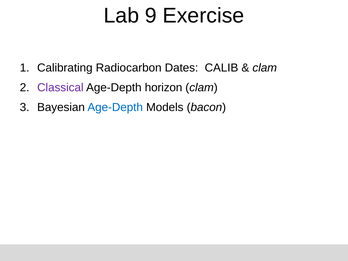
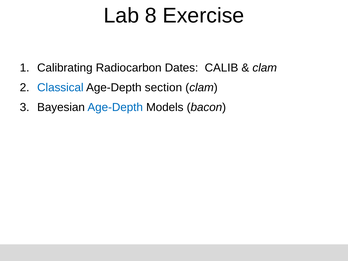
9: 9 -> 8
Classical colour: purple -> blue
horizon: horizon -> section
